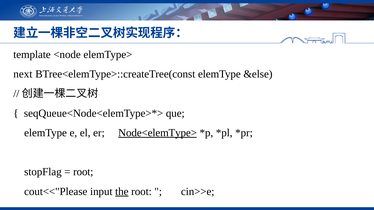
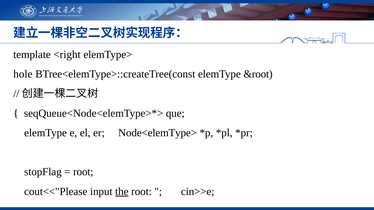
<node: <node -> <right
next: next -> hole
&else: &else -> &root
Node<elemType> underline: present -> none
